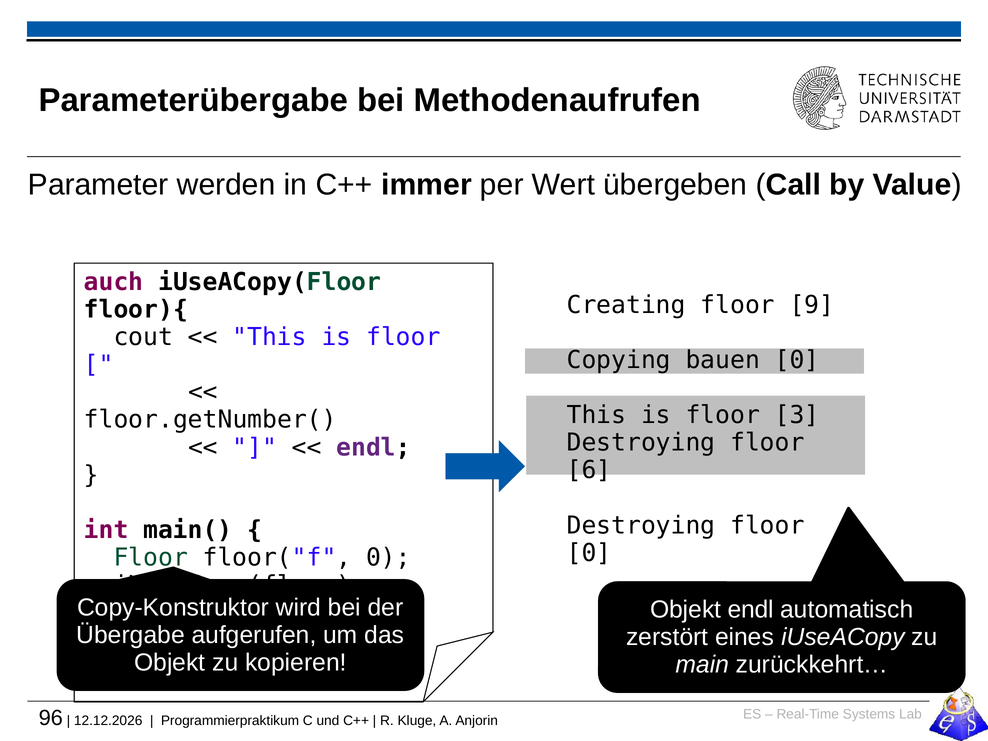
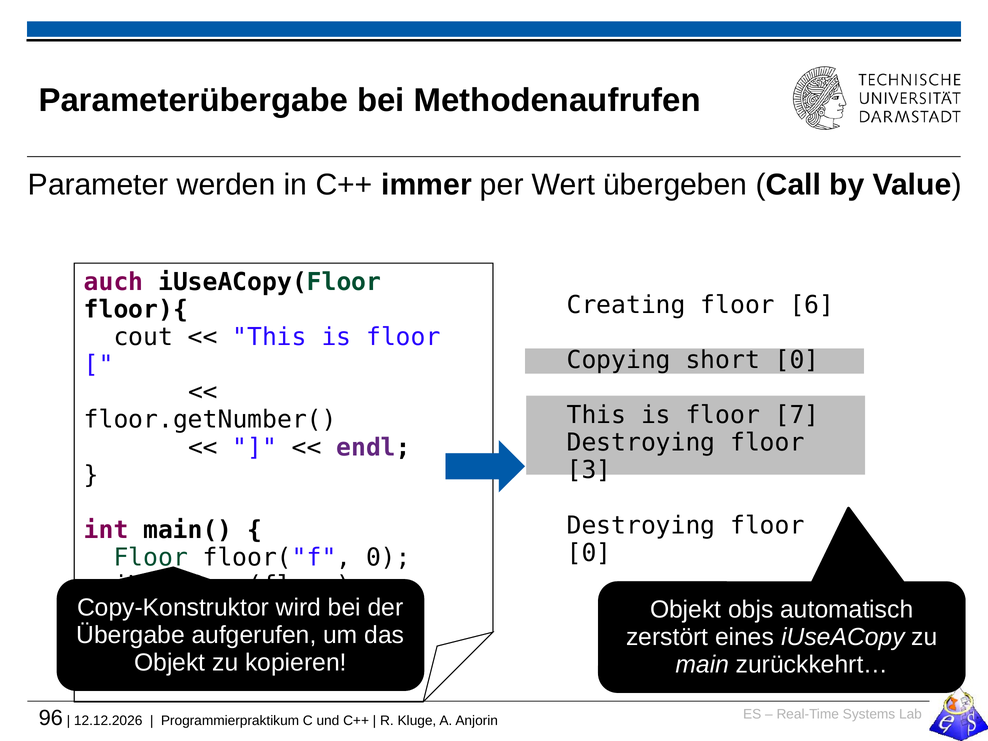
9: 9 -> 6
bauen: bauen -> short
3: 3 -> 7
6: 6 -> 3
Objekt endl: endl -> objs
